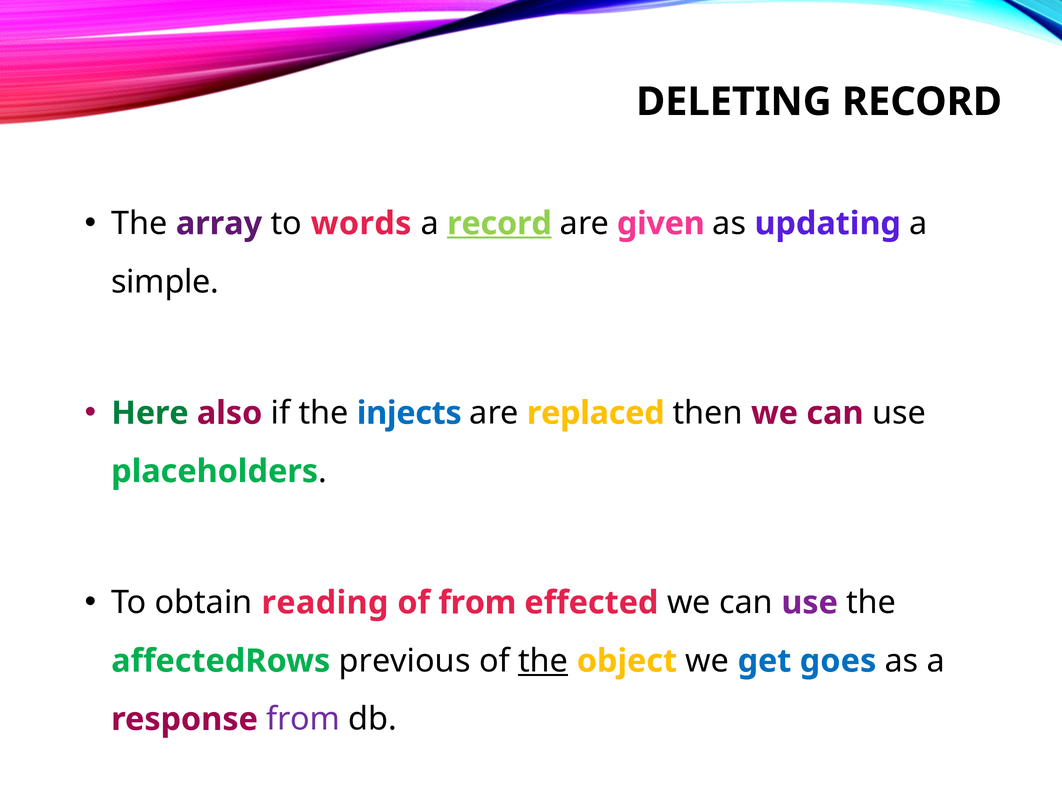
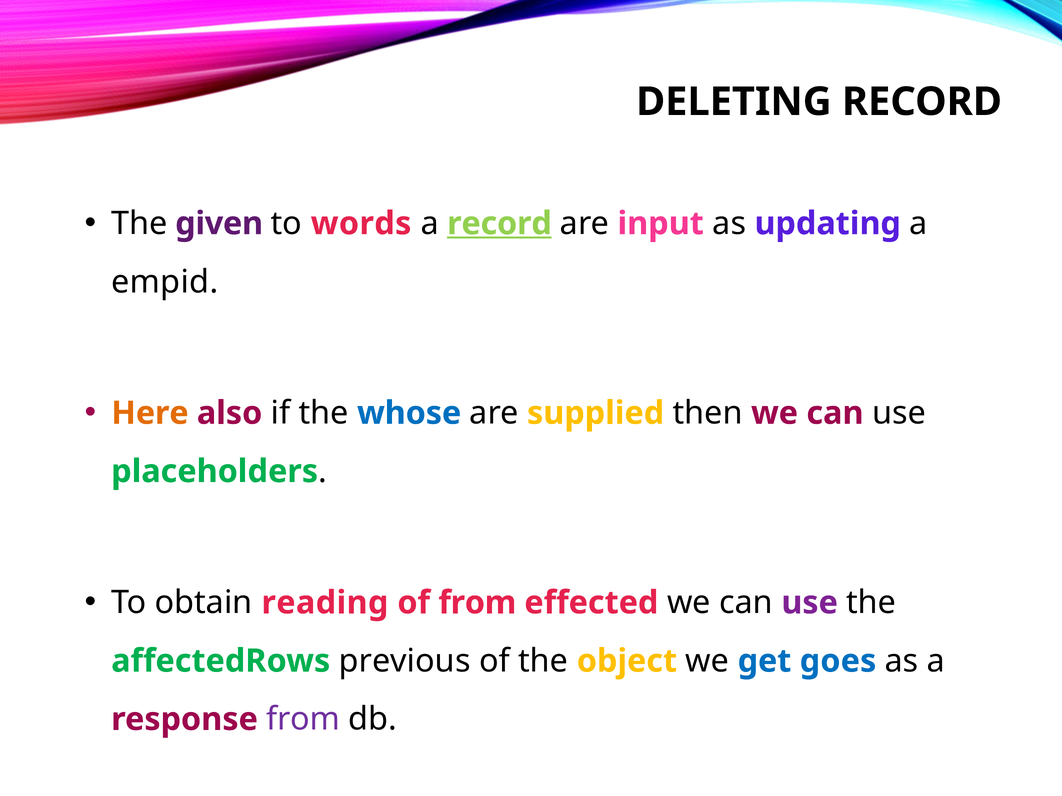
array: array -> given
given: given -> input
simple: simple -> empid
Here colour: green -> orange
injects: injects -> whose
replaced: replaced -> supplied
the at (543, 661) underline: present -> none
